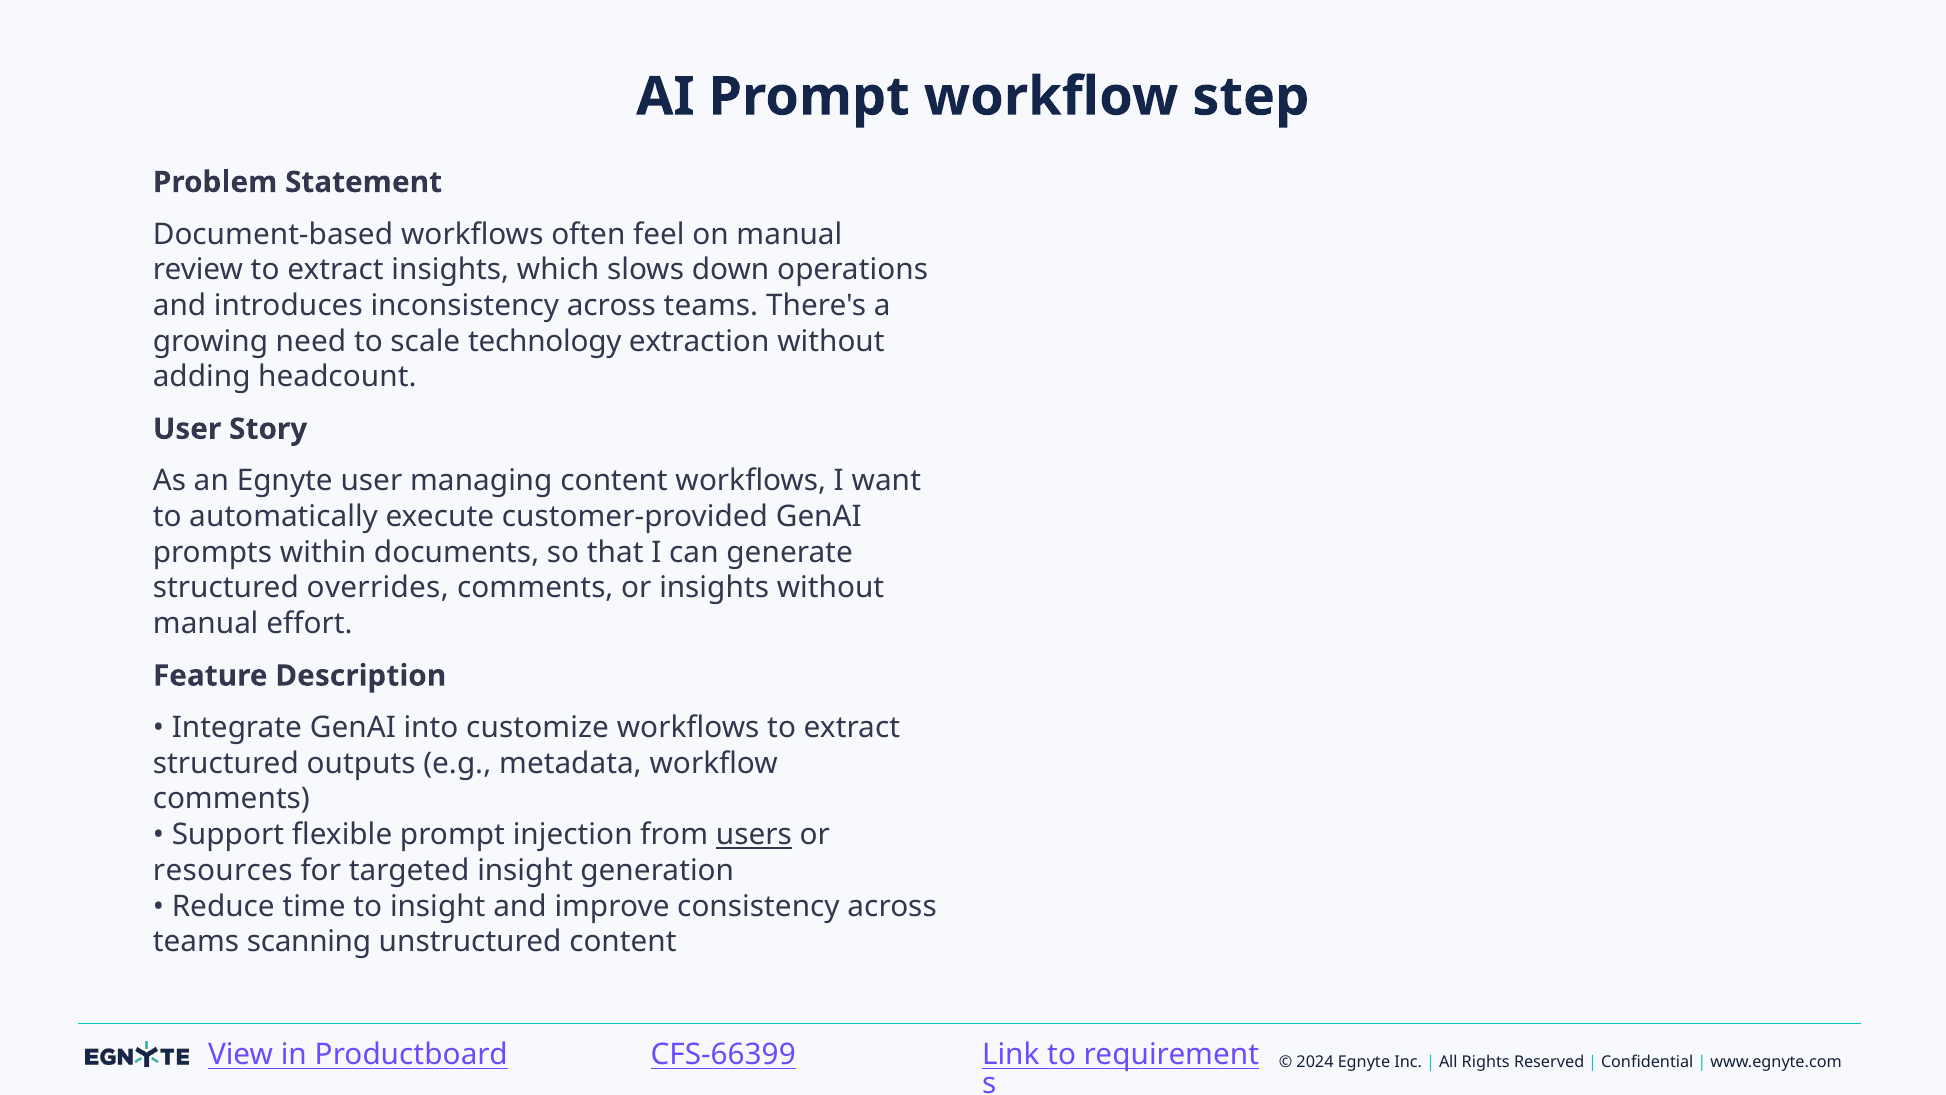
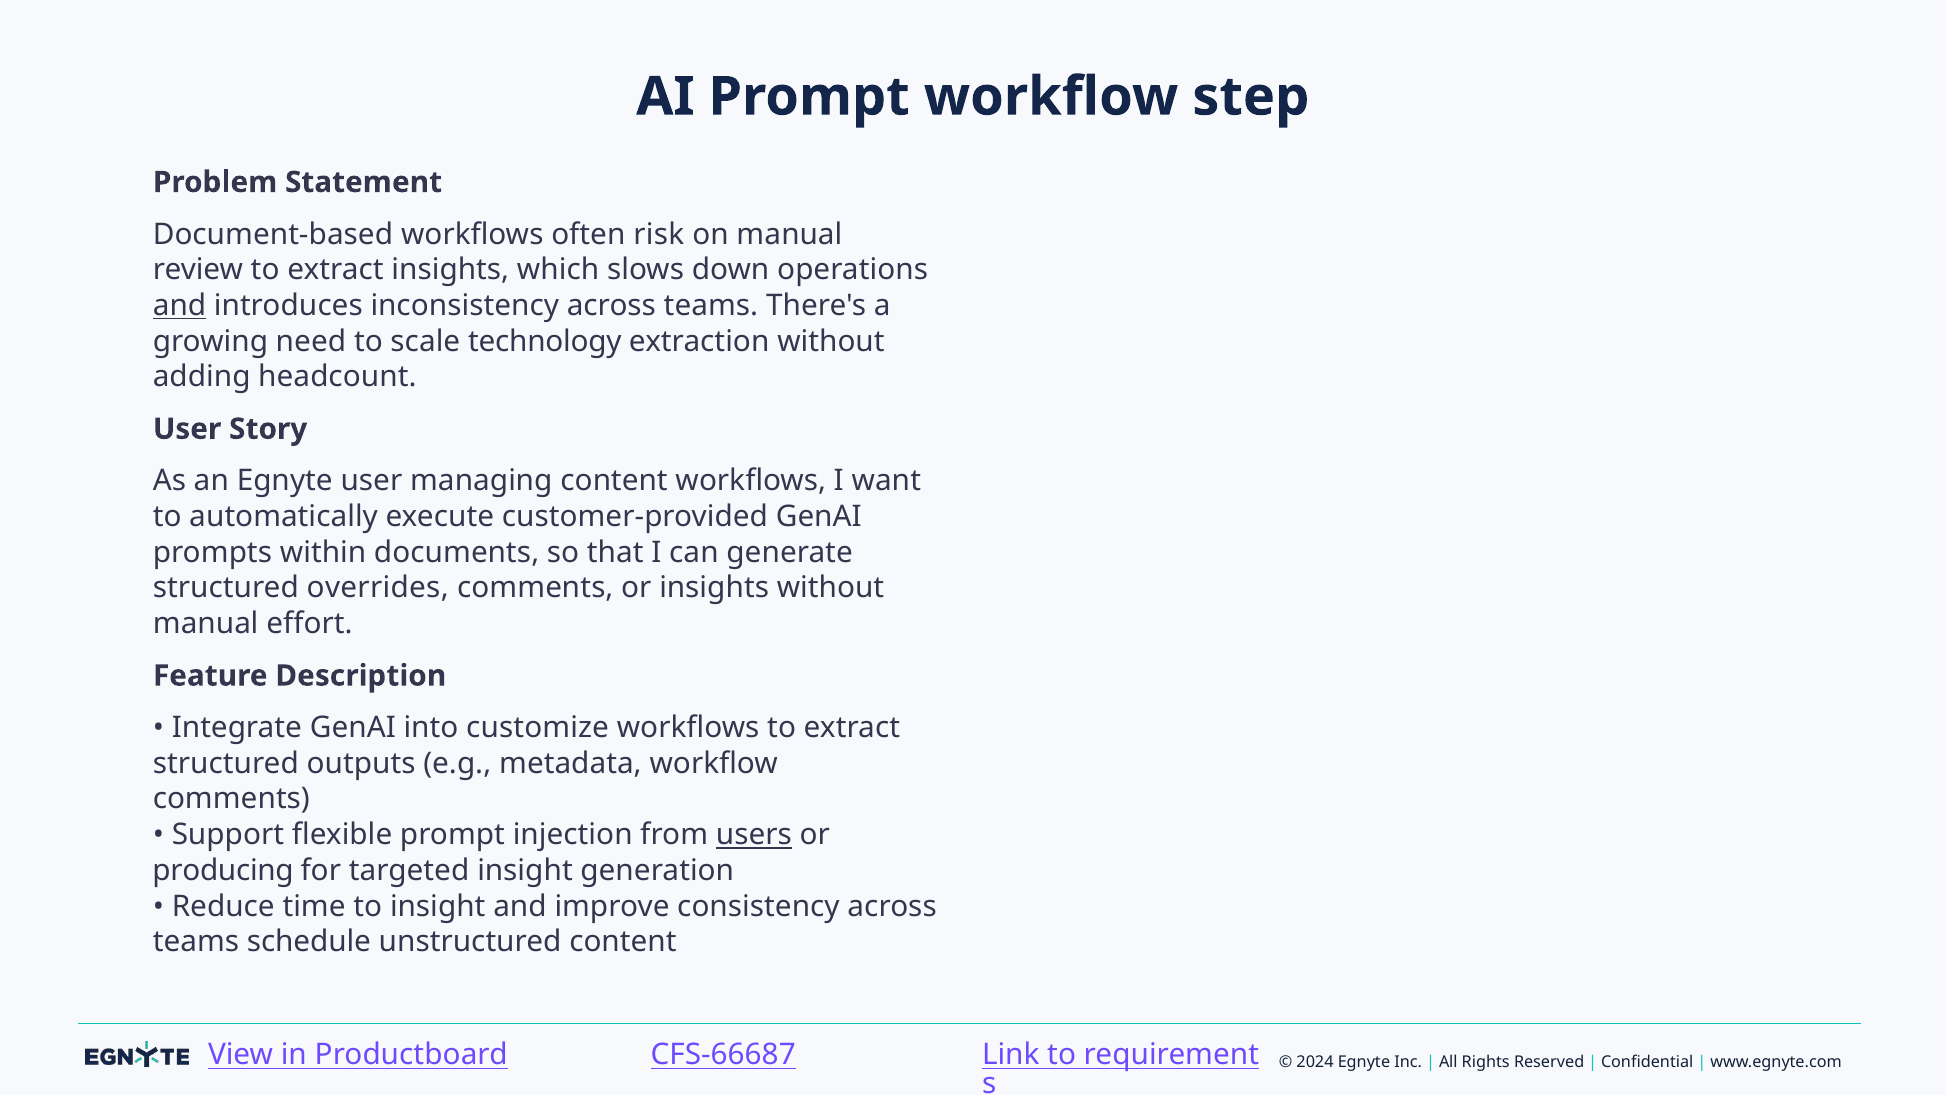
feel: feel -> risk
and at (180, 306) underline: none -> present
resources: resources -> producing
scanning: scanning -> schedule
CFS-66399: CFS-66399 -> CFS-66687
